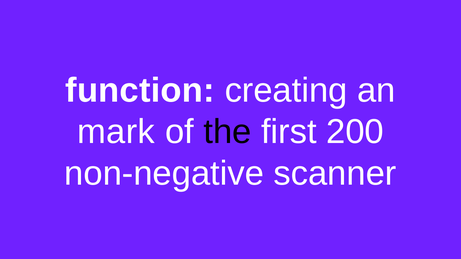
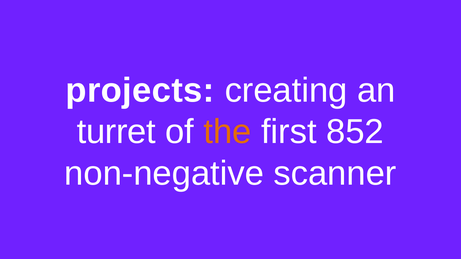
function: function -> projects
mark: mark -> turret
the colour: black -> orange
200: 200 -> 852
